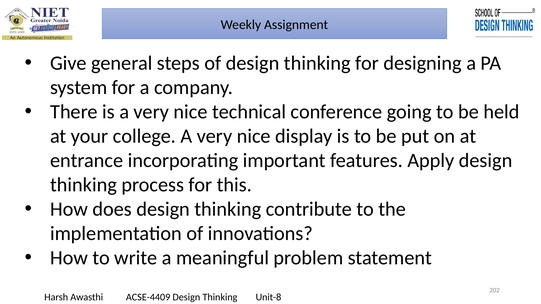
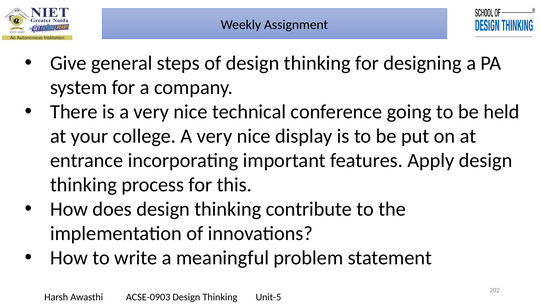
ACSE-4409: ACSE-4409 -> ACSE-0903
Unit-8: Unit-8 -> Unit-5
